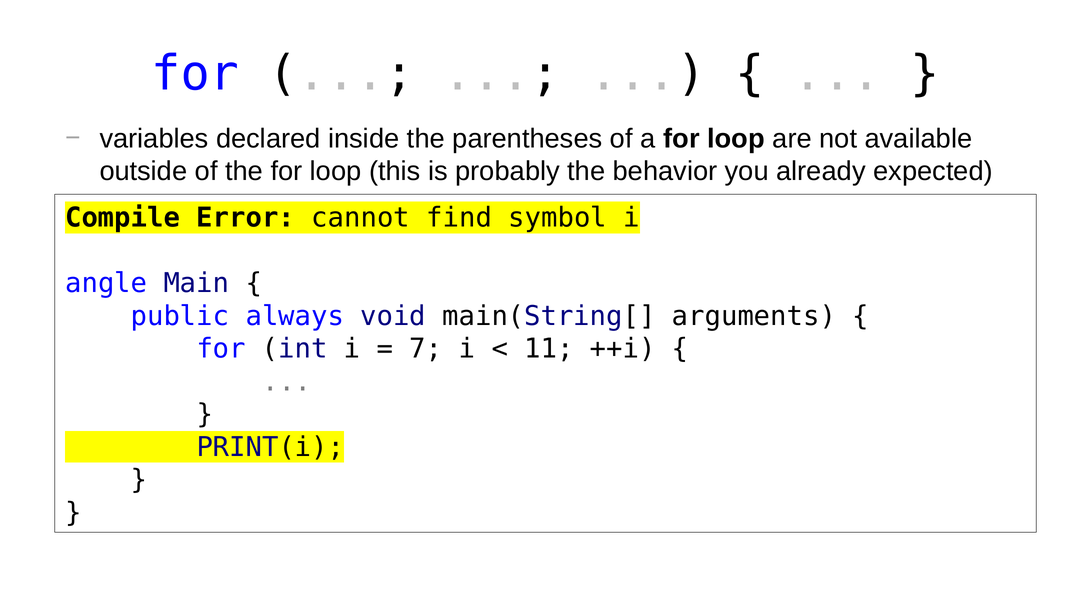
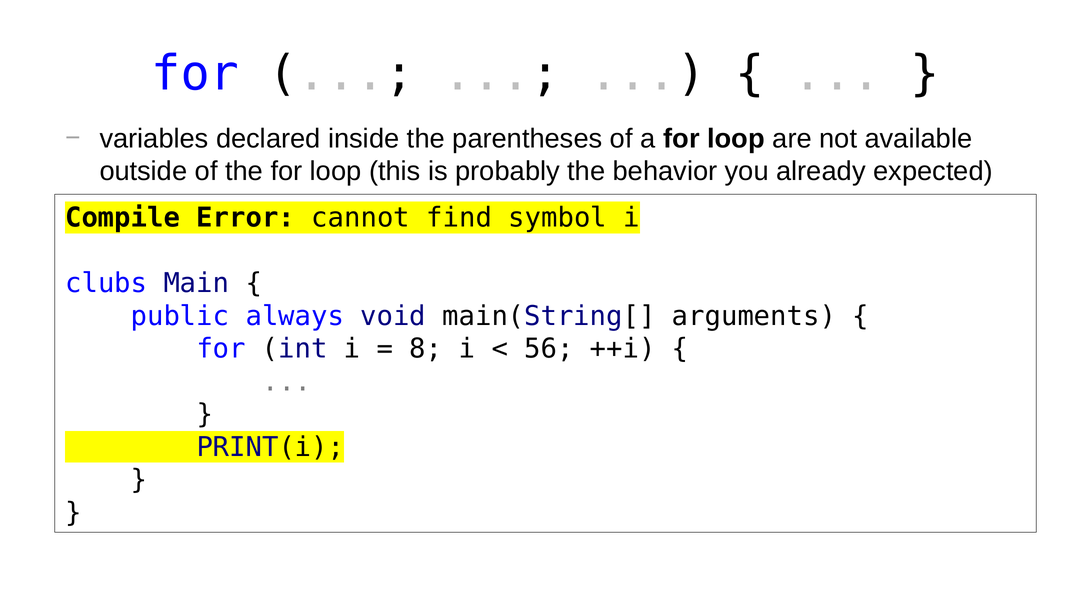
angle: angle -> clubs
7: 7 -> 8
11: 11 -> 56
